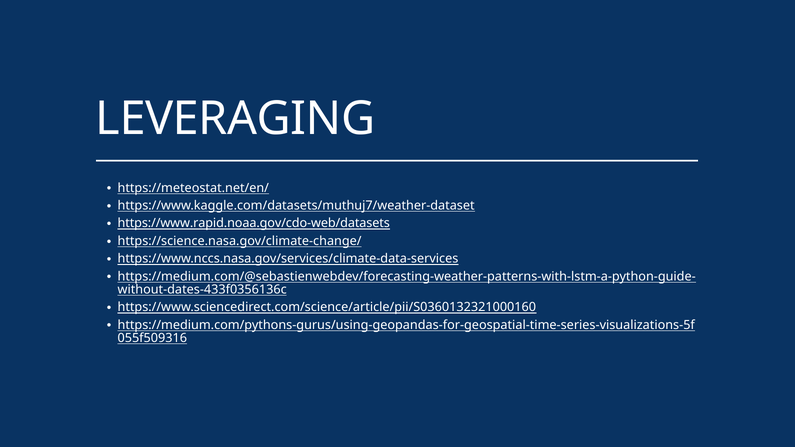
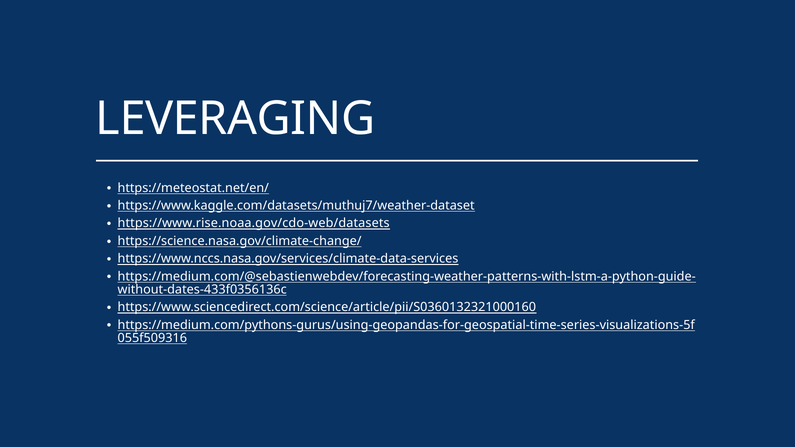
https://www.rapid.noaa.gov/cdo-web/datasets: https://www.rapid.noaa.gov/cdo-web/datasets -> https://www.rise.noaa.gov/cdo-web/datasets
